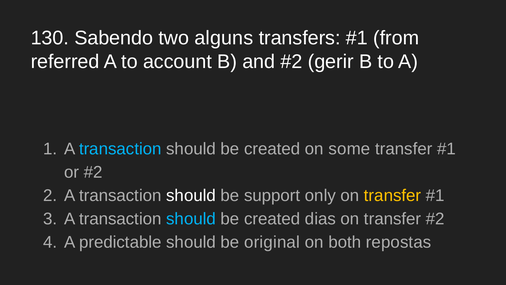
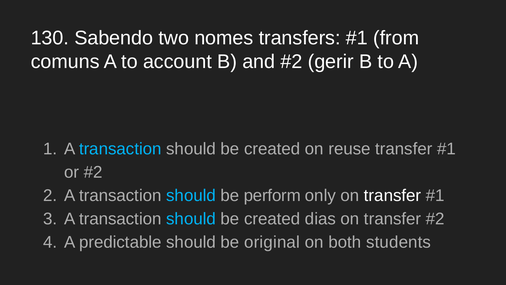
alguns: alguns -> nomes
referred: referred -> comuns
some: some -> reuse
should at (191, 195) colour: white -> light blue
support: support -> perform
transfer at (393, 195) colour: yellow -> white
repostas: repostas -> students
